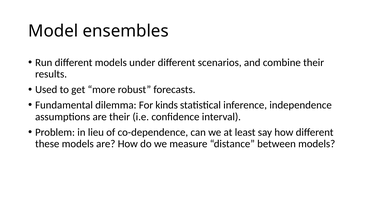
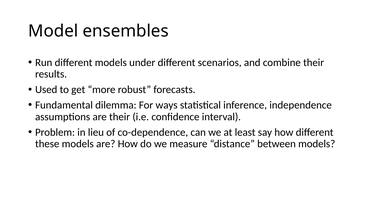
kinds: kinds -> ways
